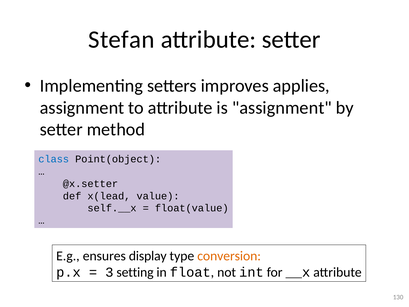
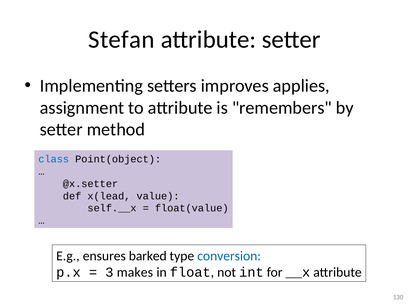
is assignment: assignment -> remembers
display: display -> barked
conversion colour: orange -> blue
setting: setting -> makes
